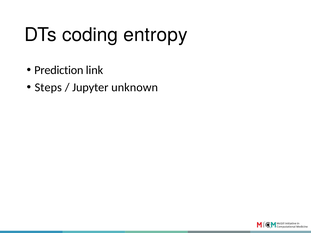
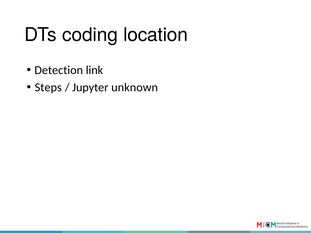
entropy: entropy -> location
Prediction: Prediction -> Detection
